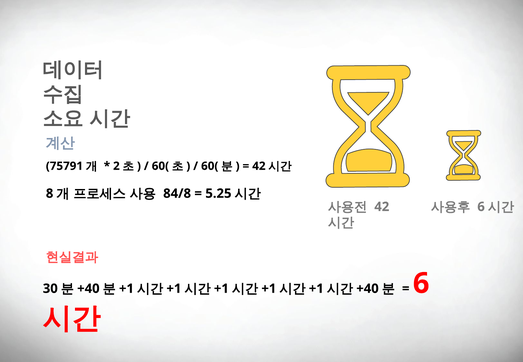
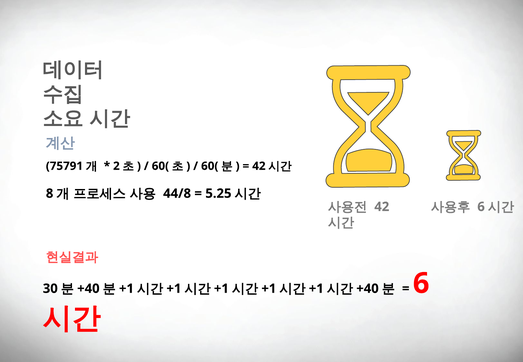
84/8: 84/8 -> 44/8
